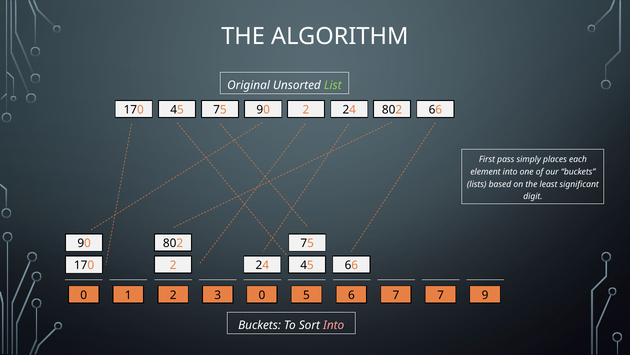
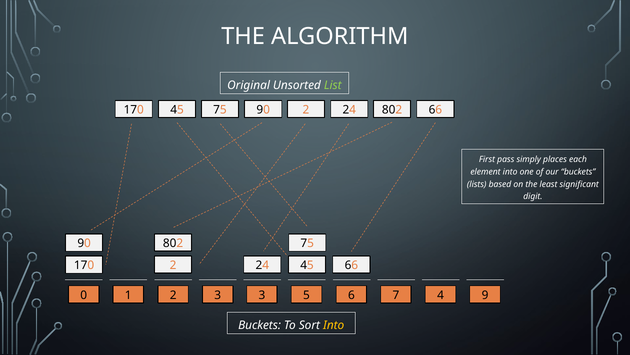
3 0: 0 -> 3
7 7: 7 -> 4
Into at (334, 325) colour: pink -> yellow
